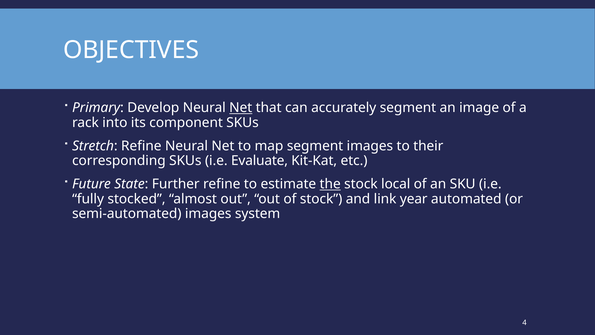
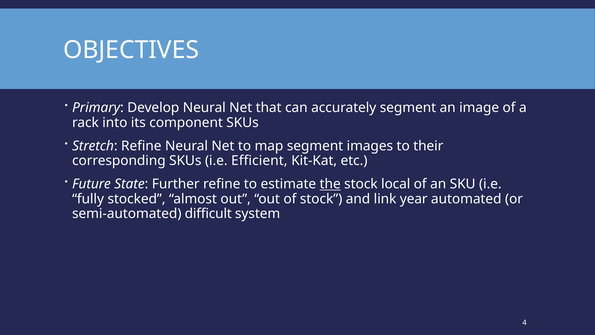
Net at (241, 108) underline: present -> none
Evaluate: Evaluate -> Efficient
semi-automated images: images -> difficult
